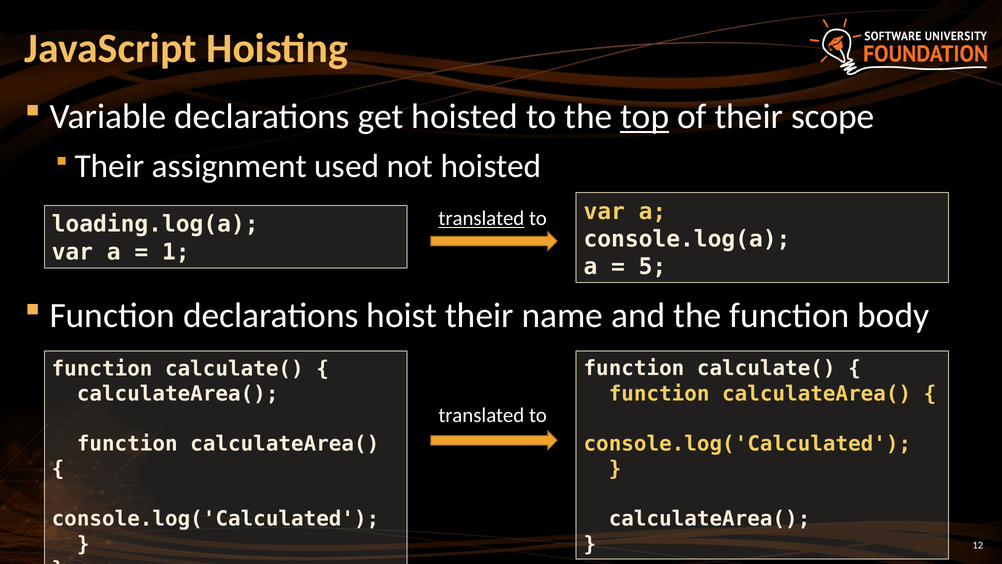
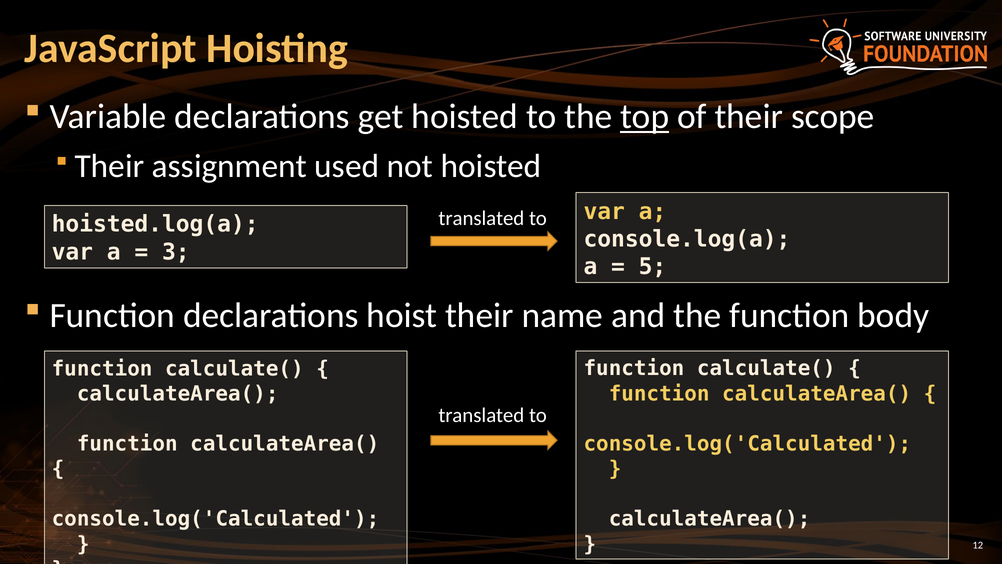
translated at (481, 218) underline: present -> none
loading.log(a: loading.log(a -> hoisted.log(a
1: 1 -> 3
